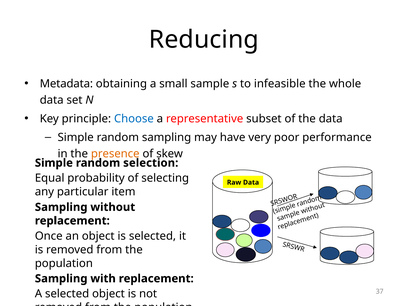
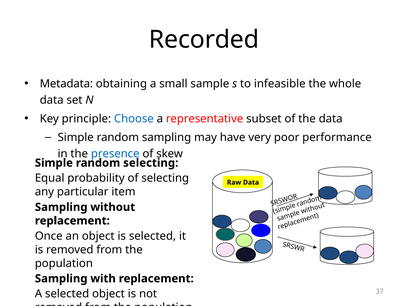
Reducing: Reducing -> Recorded
presence colour: orange -> blue
random selection: selection -> selecting
